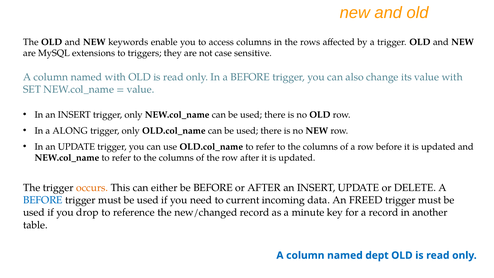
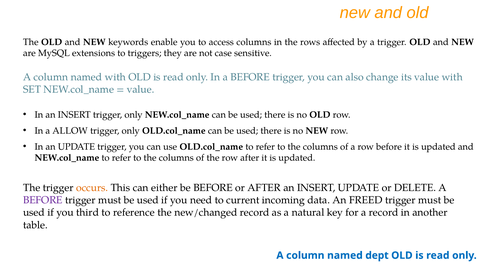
ALONG: ALONG -> ALLOW
BEFORE at (43, 200) colour: blue -> purple
drop: drop -> third
minute: minute -> natural
